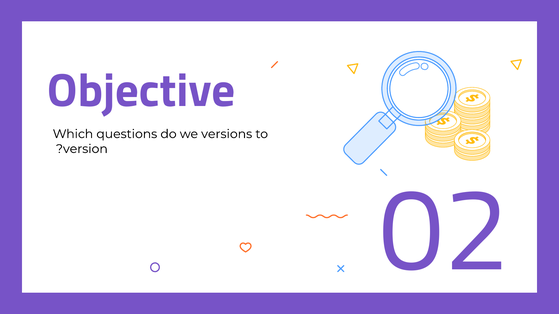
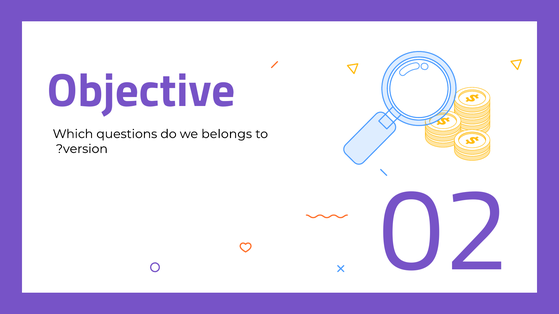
versions: versions -> belongs
